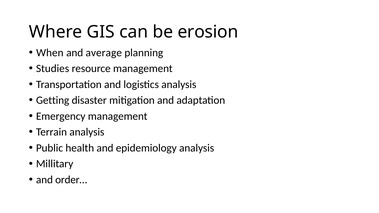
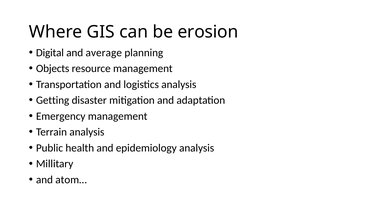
When: When -> Digital
Studies: Studies -> Objects
order…: order… -> atom…
